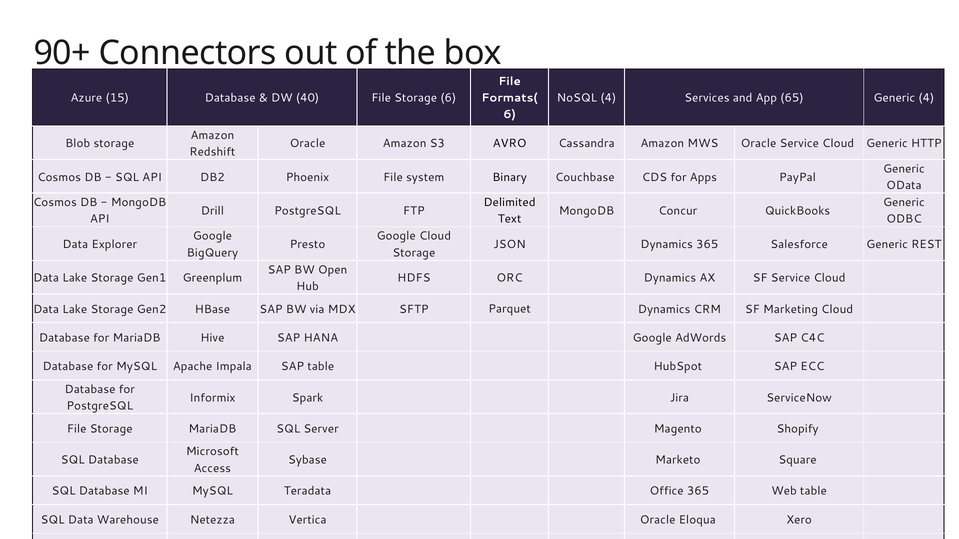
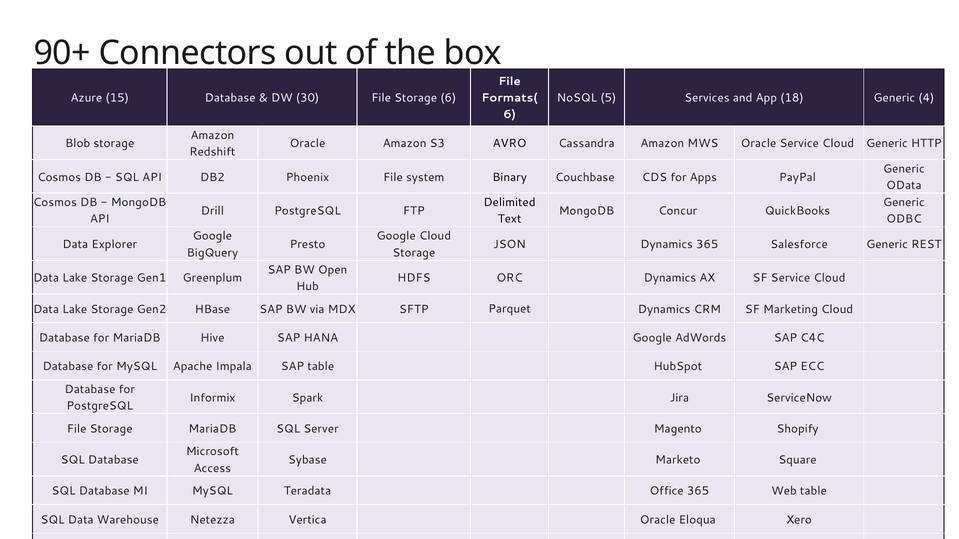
40: 40 -> 30
NoSQL 4: 4 -> 5
65: 65 -> 18
